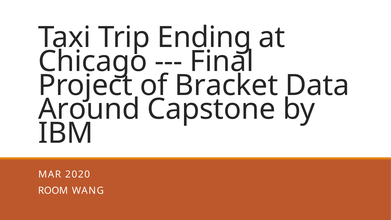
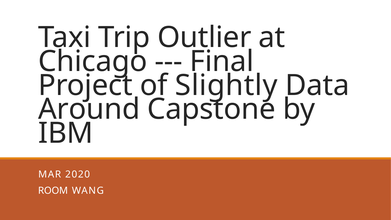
Ending: Ending -> Outlier
Bracket: Bracket -> Slightly
